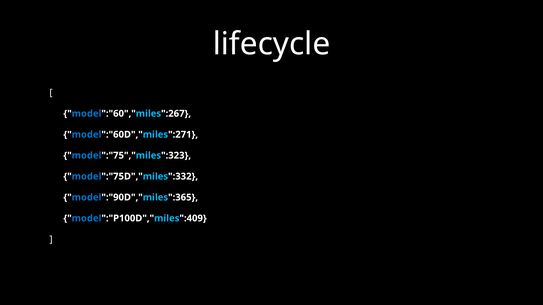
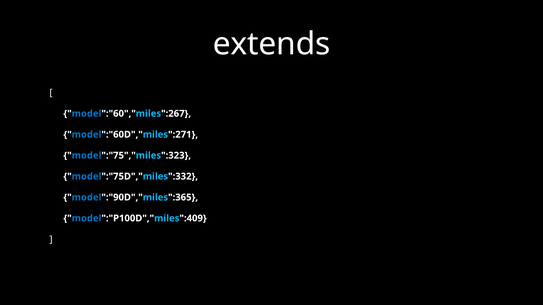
lifecycle: lifecycle -> extends
